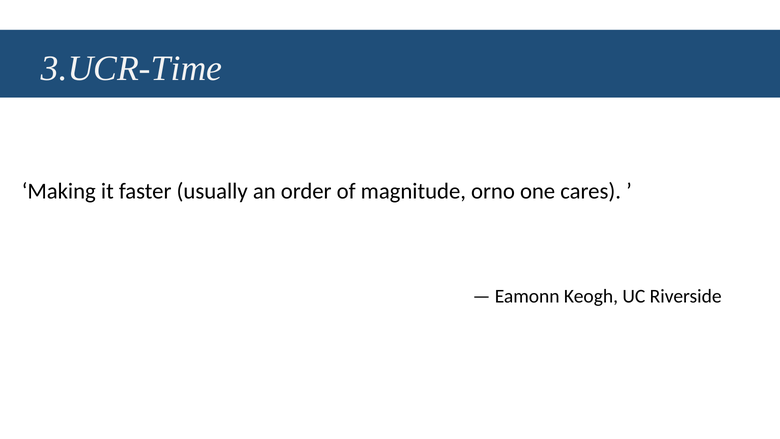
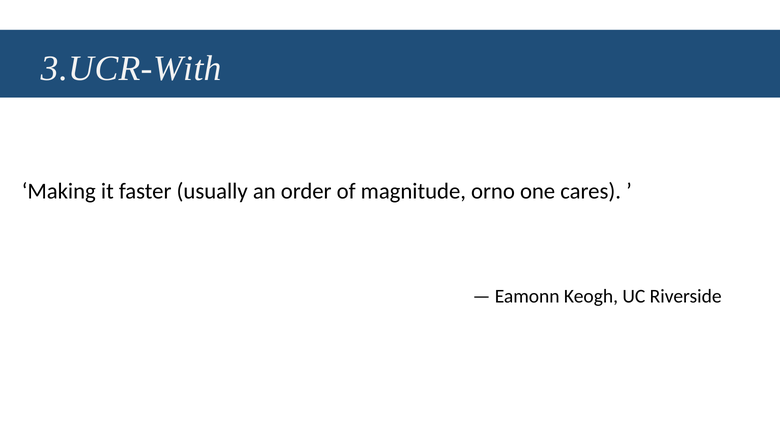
3.UCR-Time: 3.UCR-Time -> 3.UCR-With
